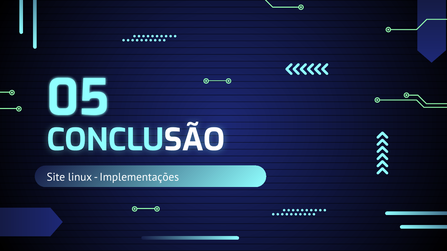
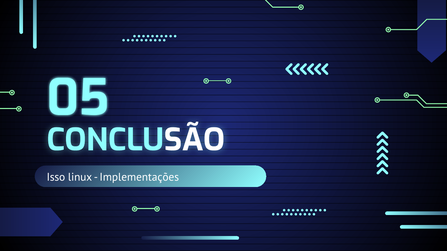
Site: Site -> Isso
